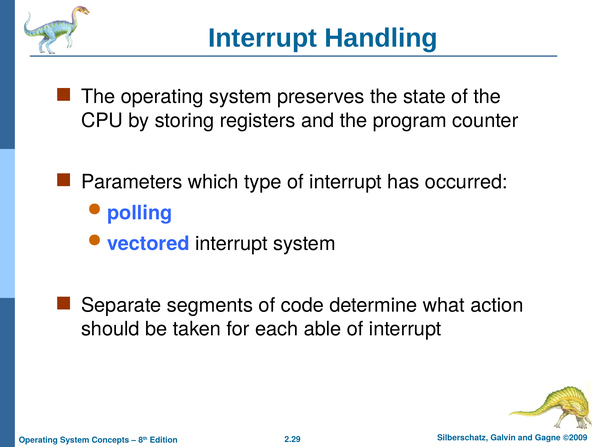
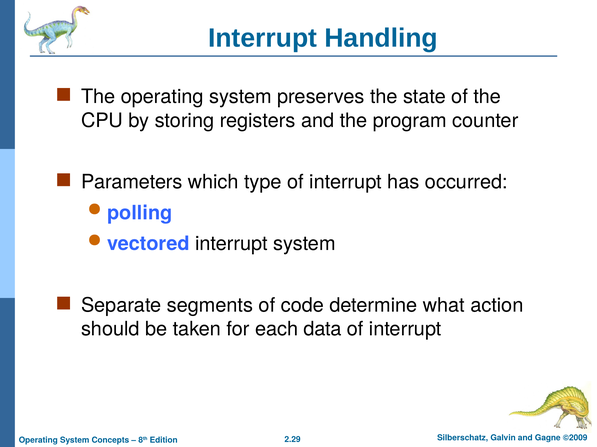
able: able -> data
